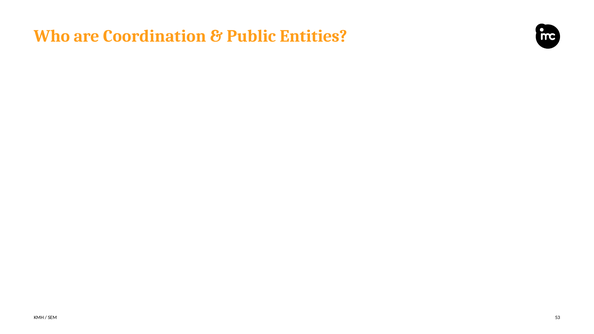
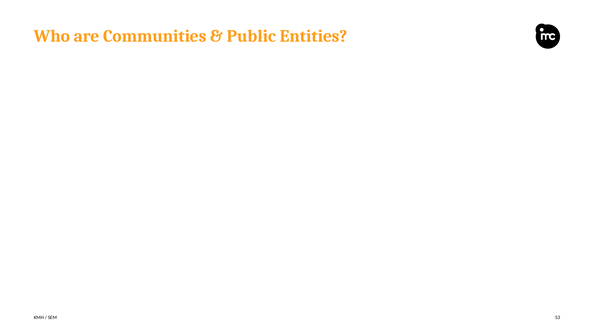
Coordination: Coordination -> Communities
